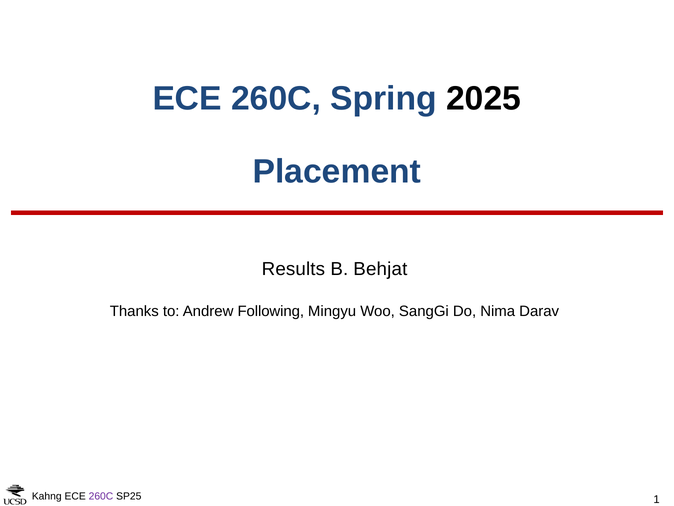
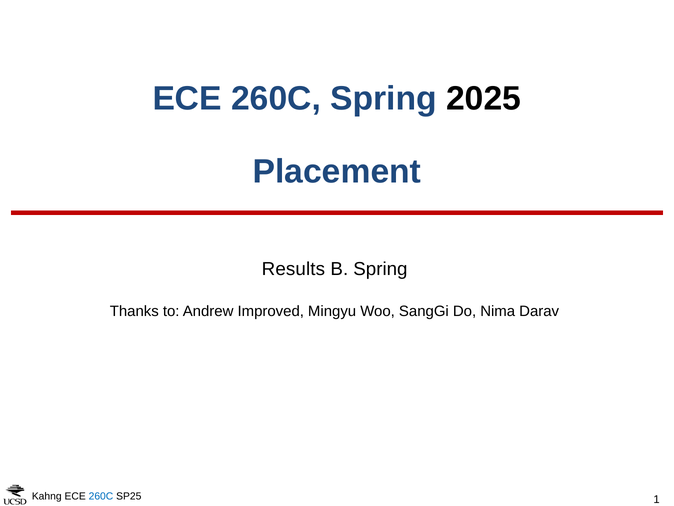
B Behjat: Behjat -> Spring
Following: Following -> Improved
260C at (101, 496) colour: purple -> blue
